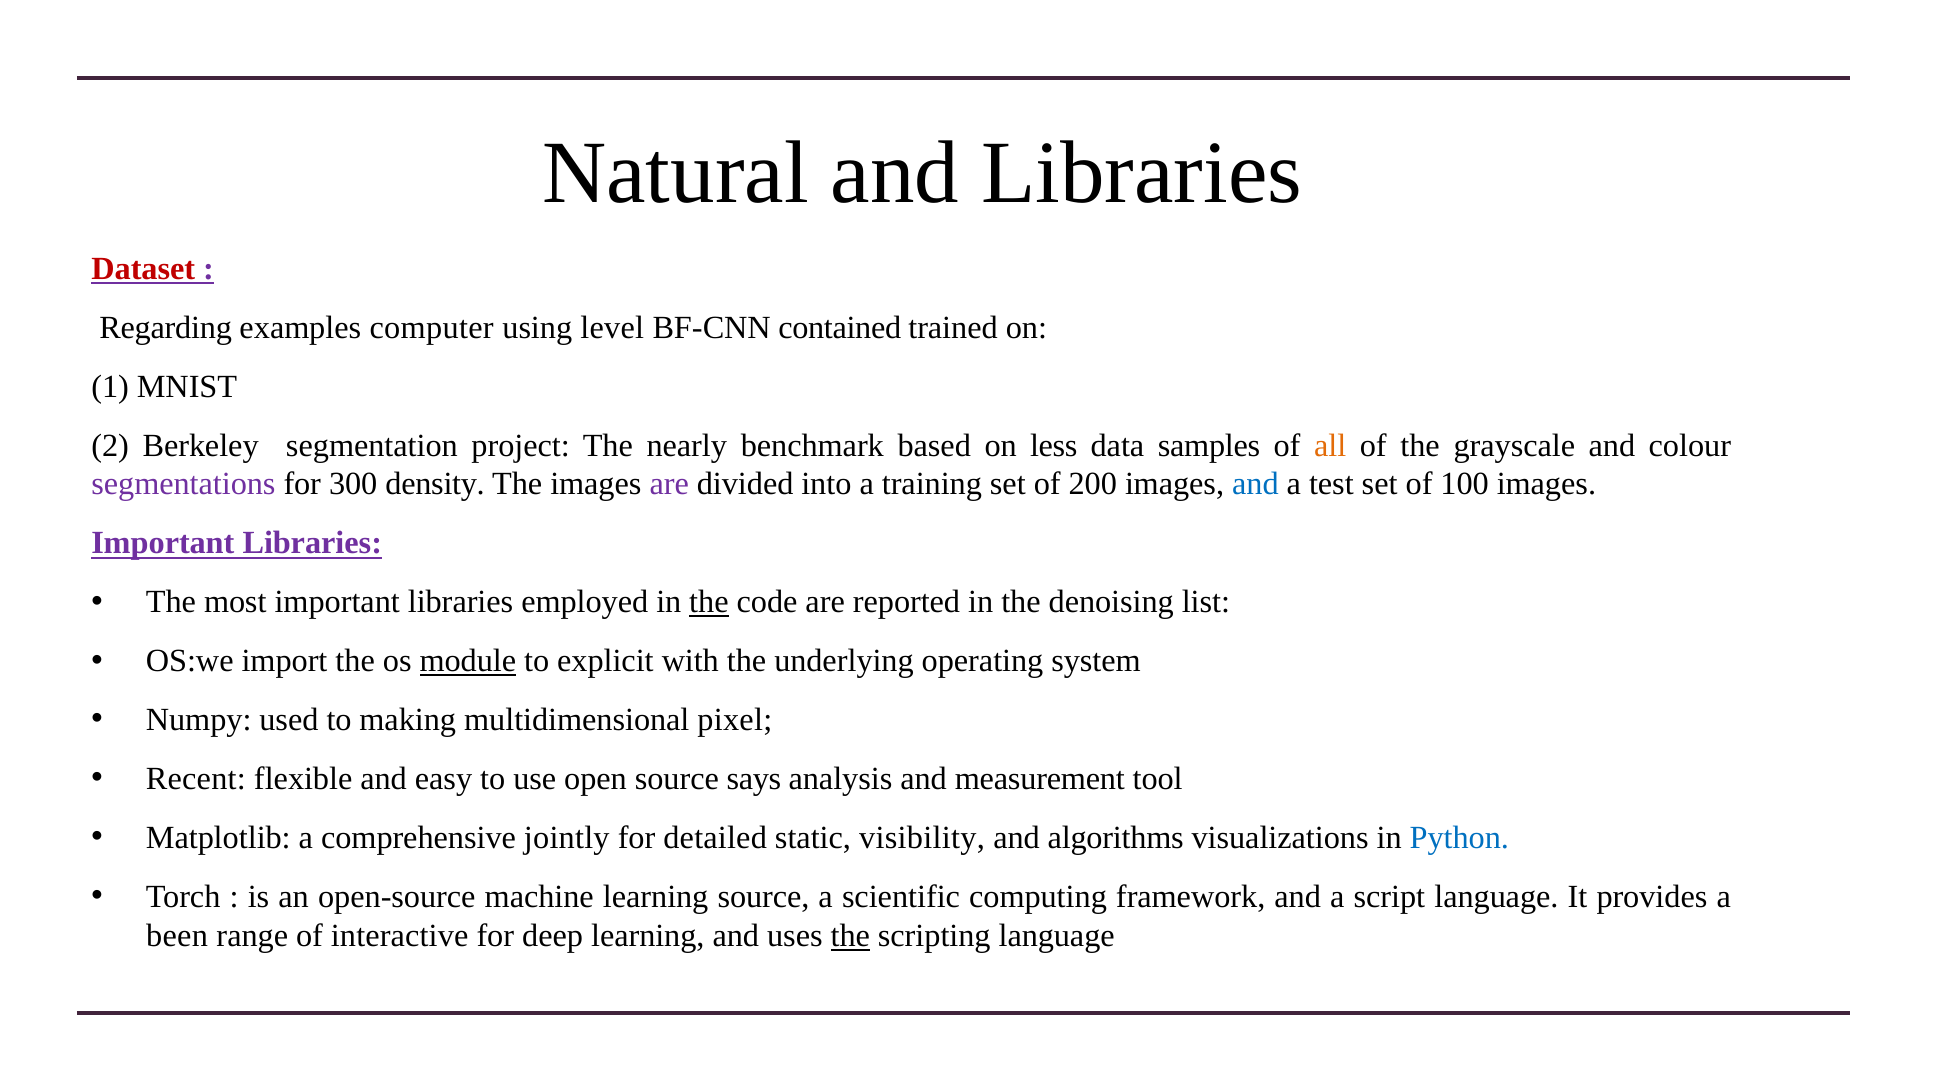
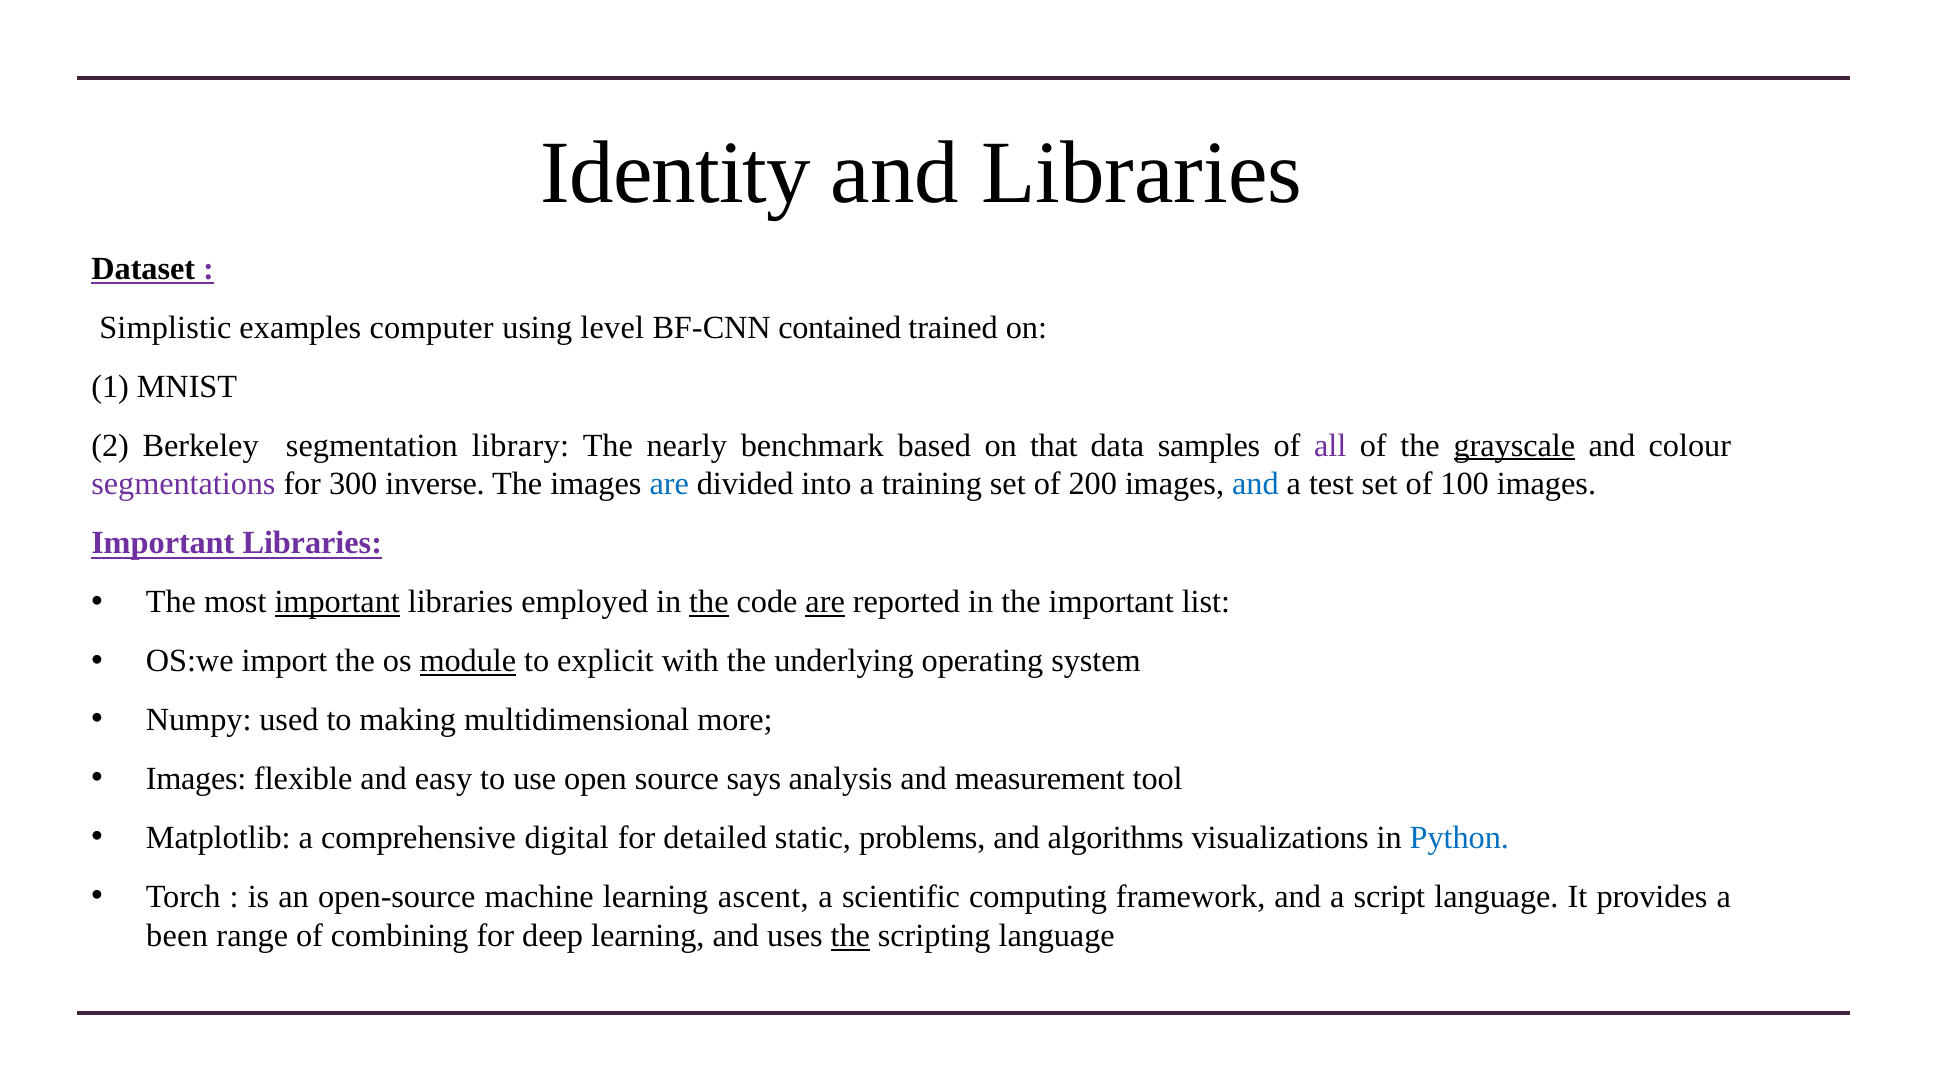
Natural: Natural -> Identity
Dataset colour: red -> black
Regarding: Regarding -> Simplistic
project: project -> library
less: less -> that
all colour: orange -> purple
grayscale underline: none -> present
density: density -> inverse
are at (669, 484) colour: purple -> blue
important at (337, 602) underline: none -> present
are at (825, 602) underline: none -> present
the denoising: denoising -> important
pixel: pixel -> more
Recent at (196, 779): Recent -> Images
jointly: jointly -> digital
visibility: visibility -> problems
learning source: source -> ascent
interactive: interactive -> combining
